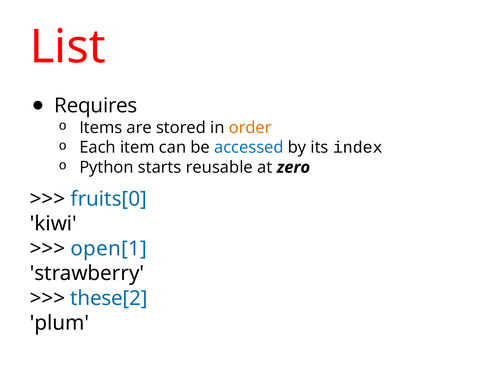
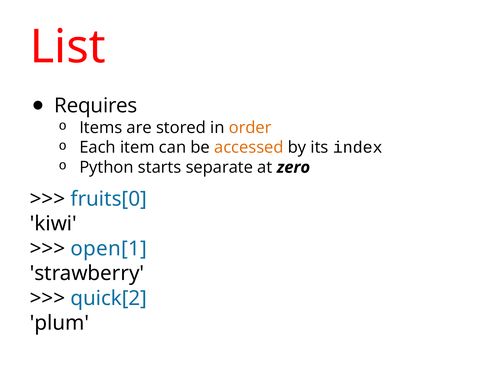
accessed colour: blue -> orange
reusable: reusable -> separate
these[2: these[2 -> quick[2
